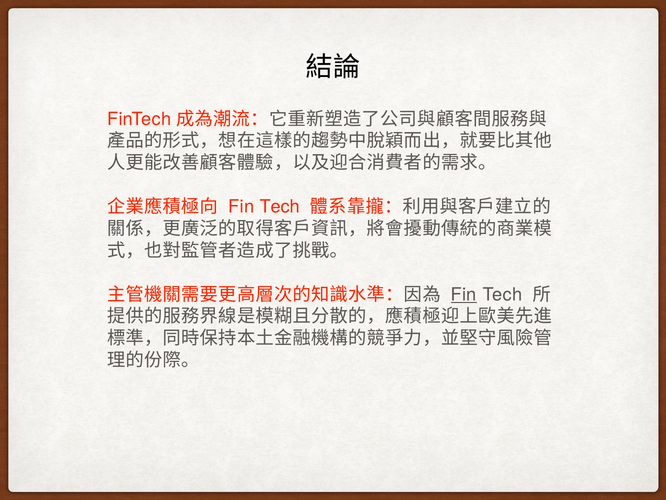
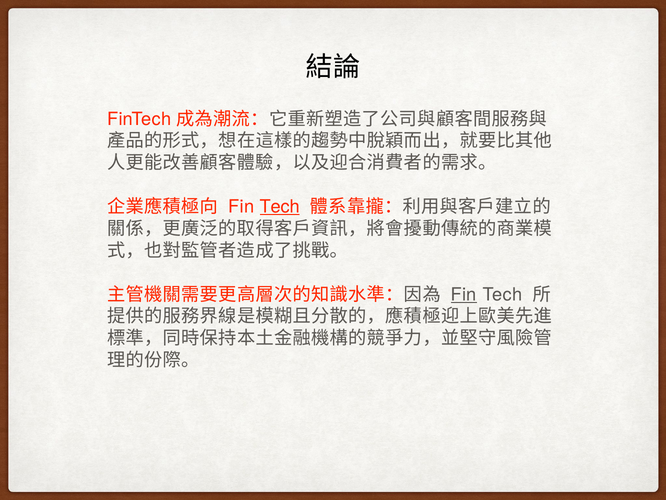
Tech at (280, 207) underline: none -> present
